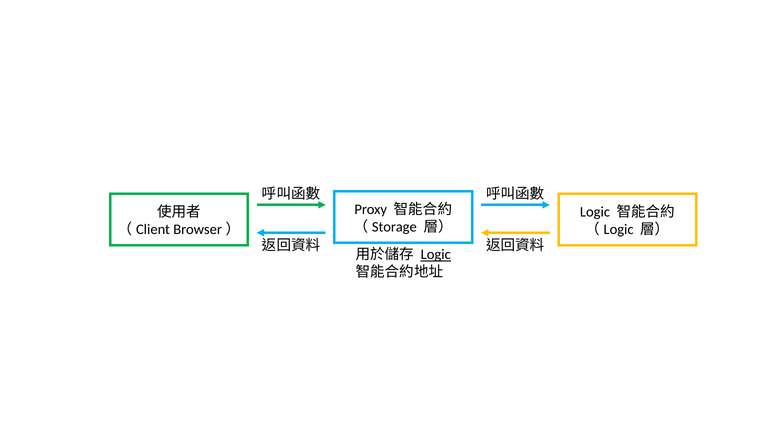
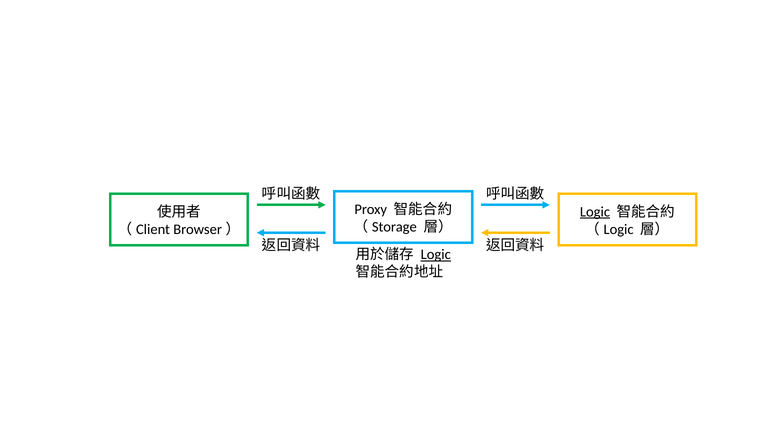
Logic at (595, 212) underline: none -> present
